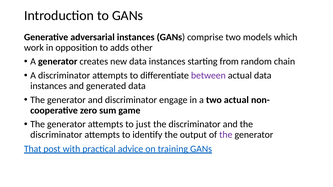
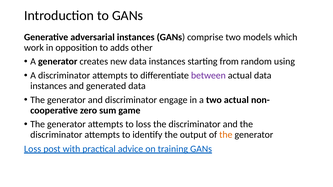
chain: chain -> using
to just: just -> loss
the at (226, 135) colour: purple -> orange
That at (33, 149): That -> Loss
